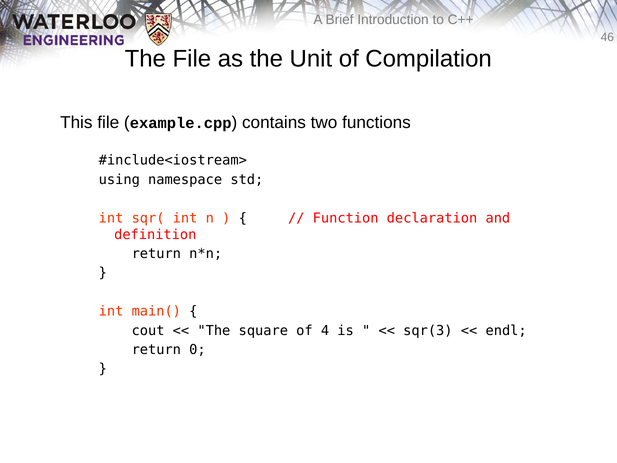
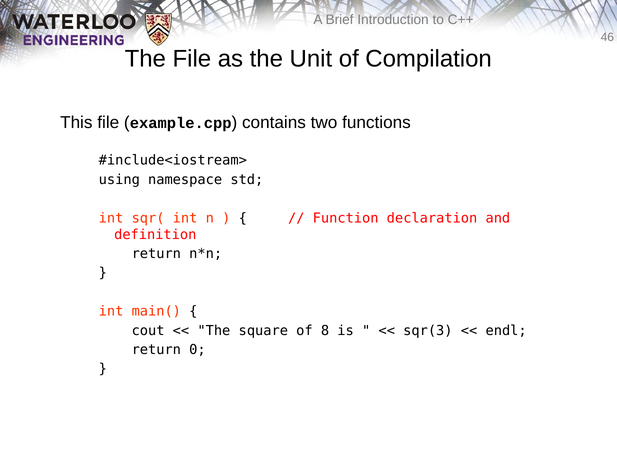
4: 4 -> 8
